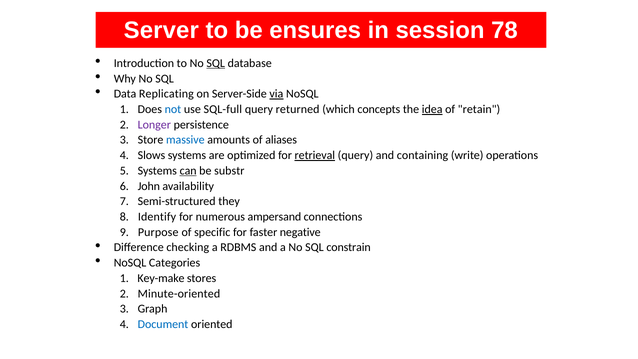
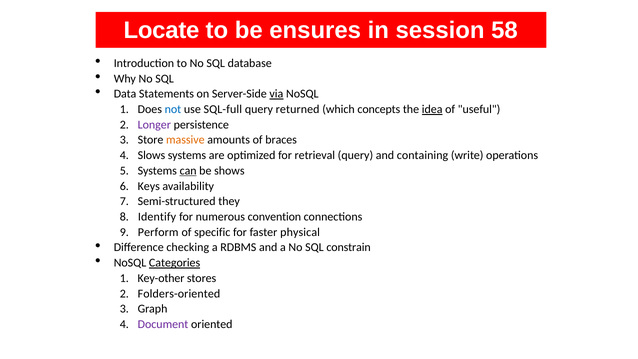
Server: Server -> Locate
78: 78 -> 58
SQL at (216, 63) underline: present -> none
Replicating: Replicating -> Statements
retain: retain -> useful
massive colour: blue -> orange
aliases: aliases -> braces
retrieval underline: present -> none
substr: substr -> shows
John: John -> Keys
ampersand: ampersand -> convention
Purpose: Purpose -> Perform
negative: negative -> physical
Categories underline: none -> present
Key-make: Key-make -> Key-other
Minute-oriented: Minute-oriented -> Folders-oriented
Document colour: blue -> purple
